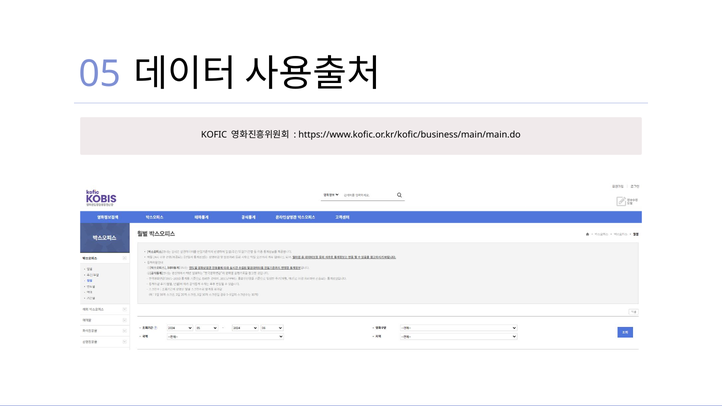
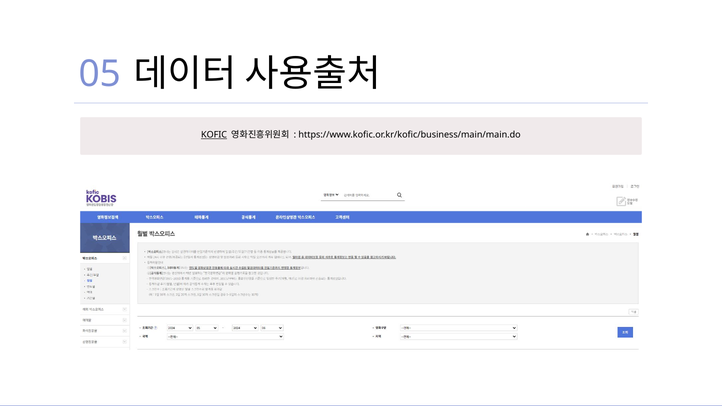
KOFIC underline: none -> present
